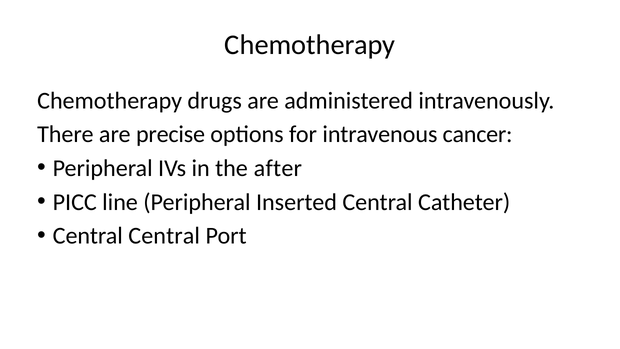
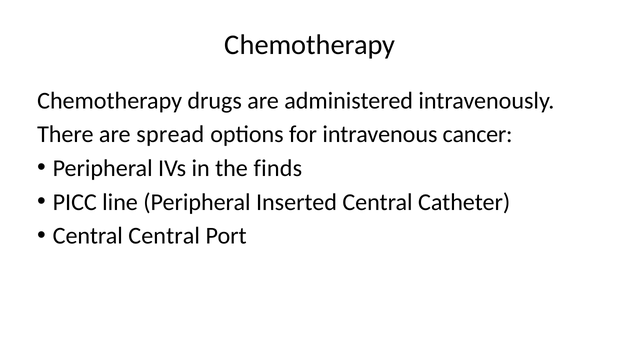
precise: precise -> spread
after: after -> finds
